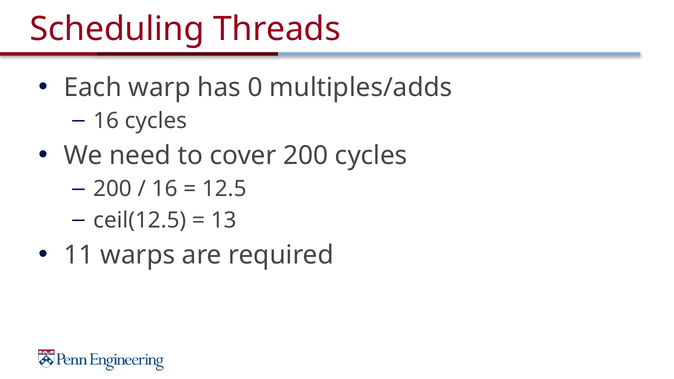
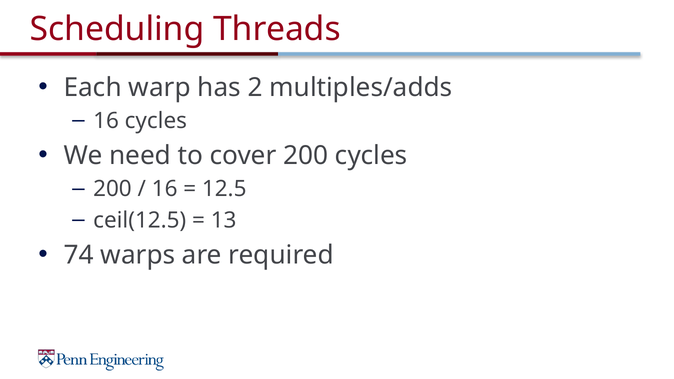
0: 0 -> 2
11: 11 -> 74
